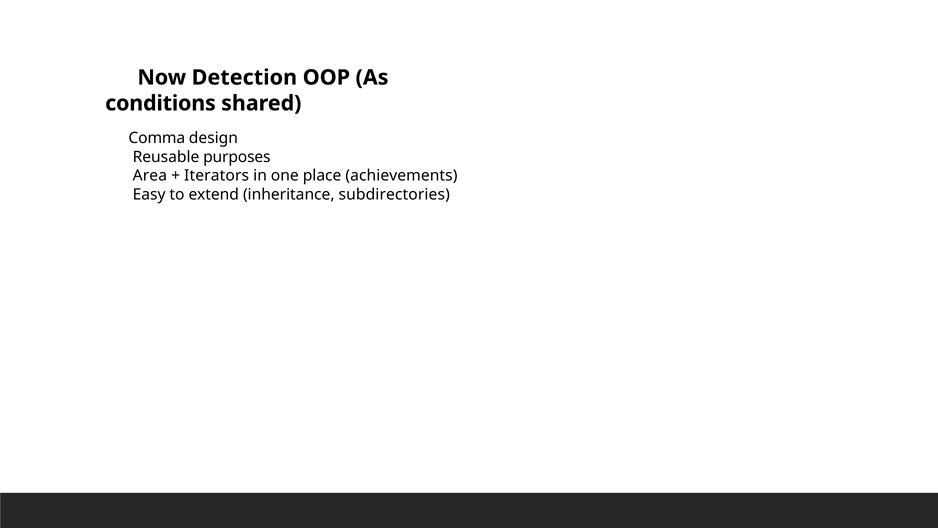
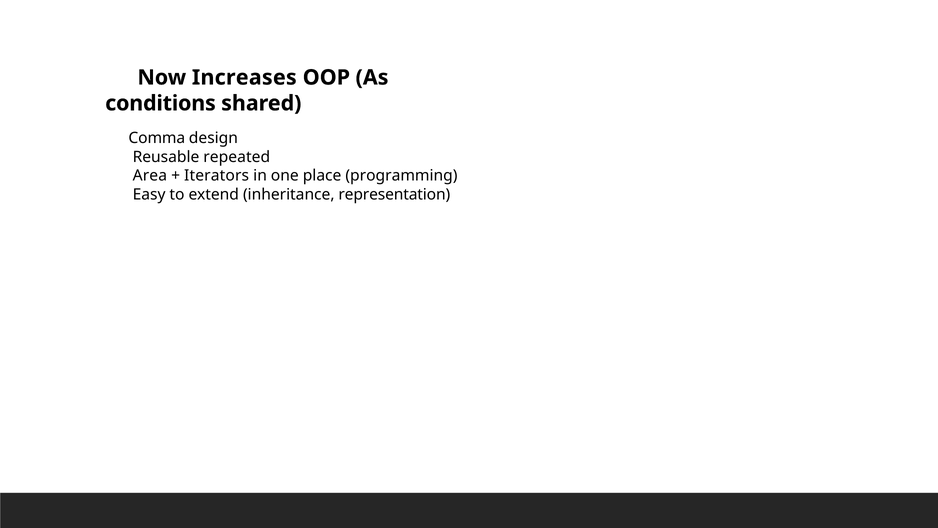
Detection: Detection -> Increases
purposes: purposes -> repeated
achievements: achievements -> programming
subdirectories: subdirectories -> representation
